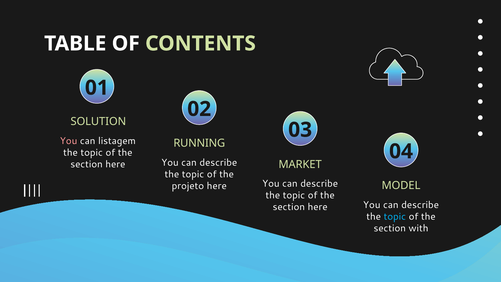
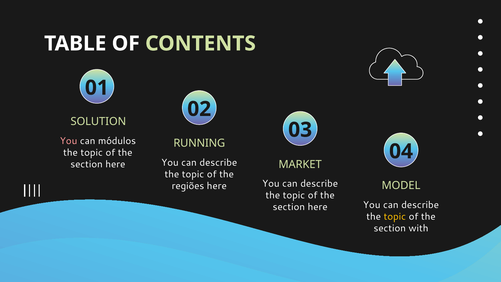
listagem: listagem -> módulos
projeto: projeto -> regiões
topic at (395, 216) colour: light blue -> yellow
